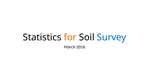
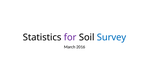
for colour: orange -> purple
